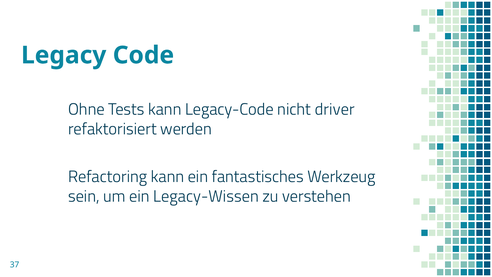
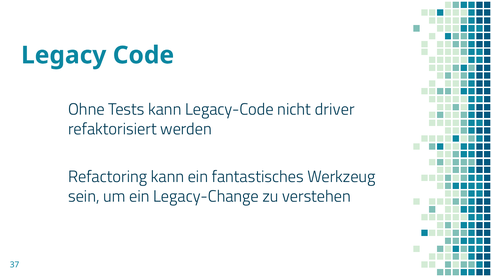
Legacy-Wissen: Legacy-Wissen -> Legacy-Change
